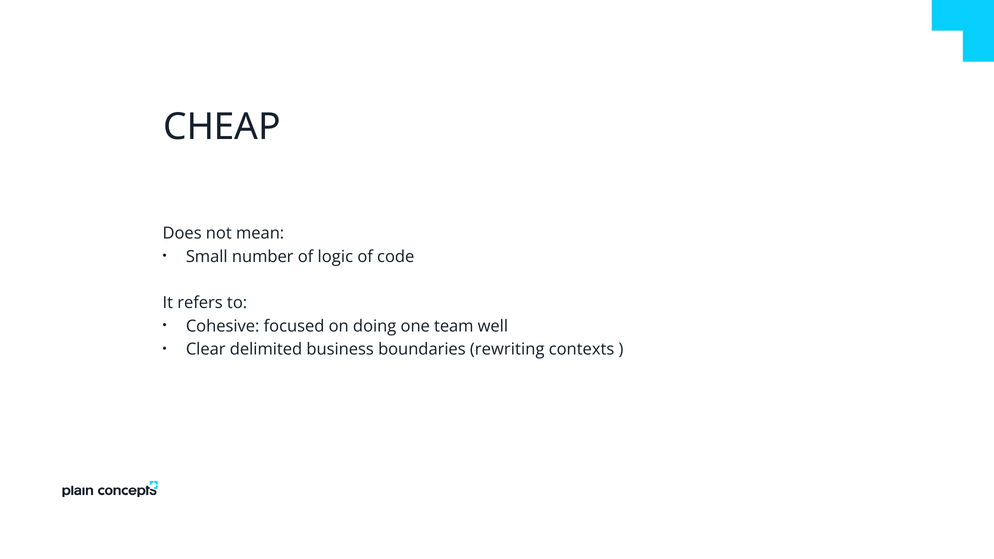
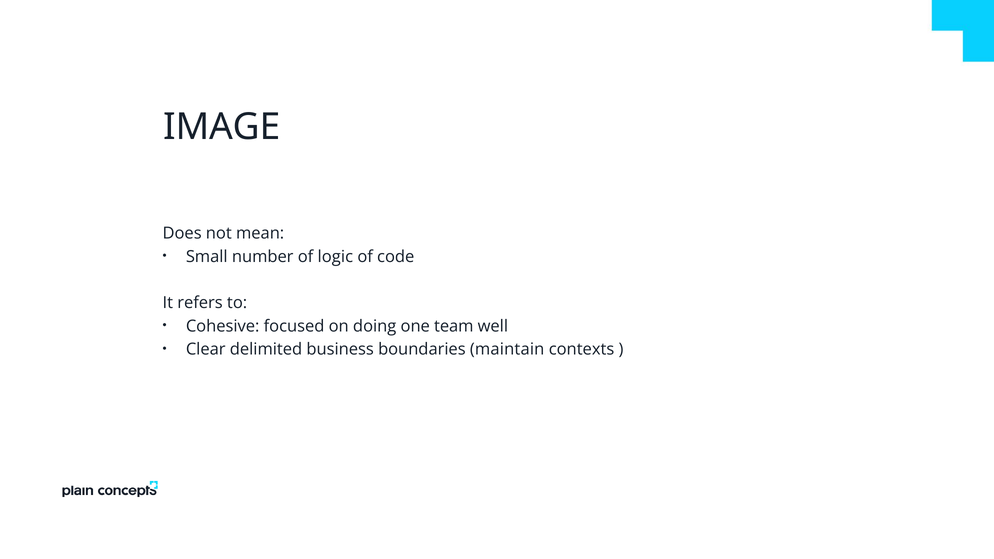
CHEAP: CHEAP -> IMAGE
rewriting: rewriting -> maintain
